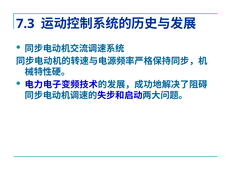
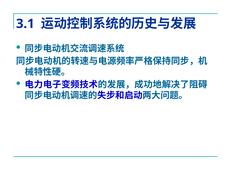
7.3: 7.3 -> 3.1
